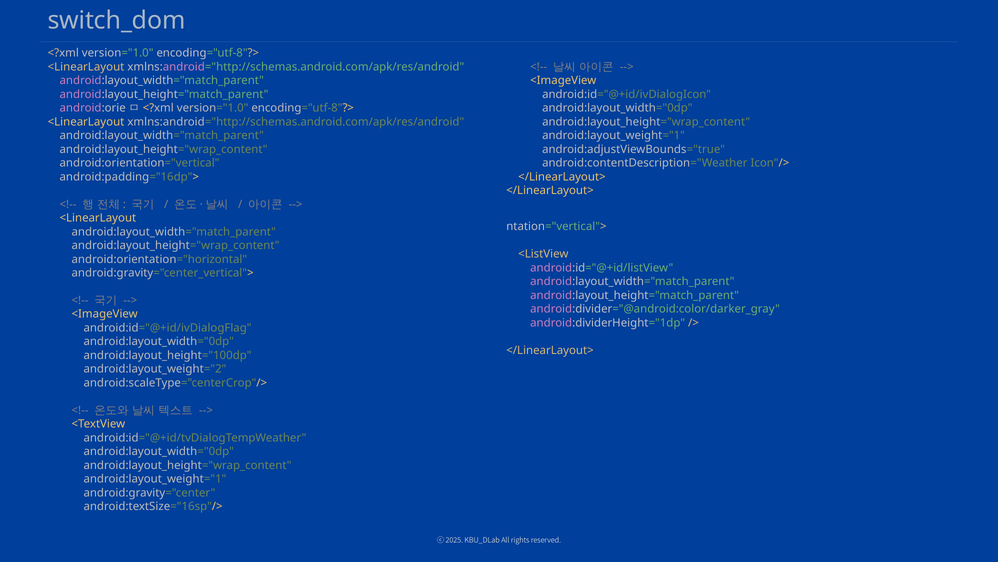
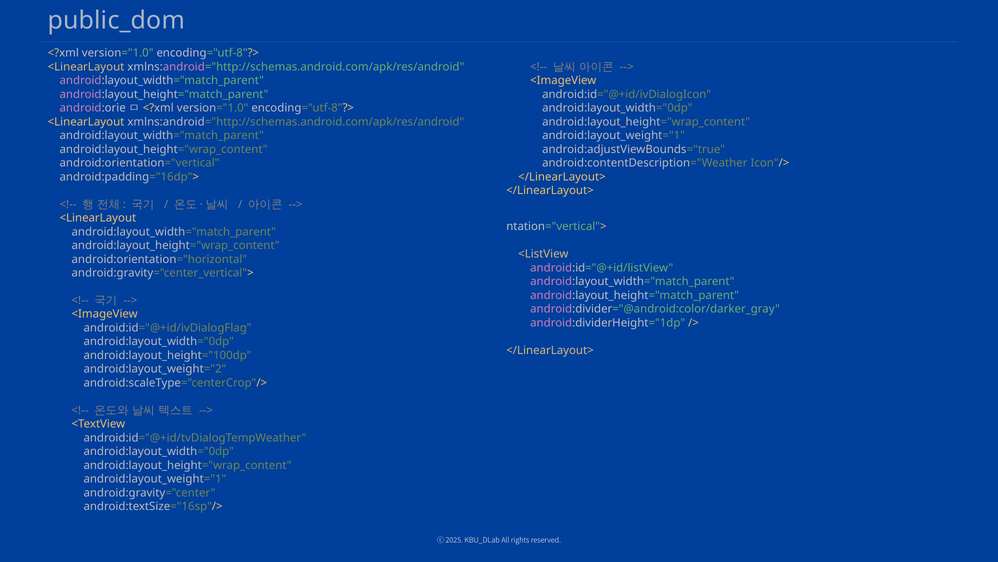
switch_dom: switch_dom -> public_dom
